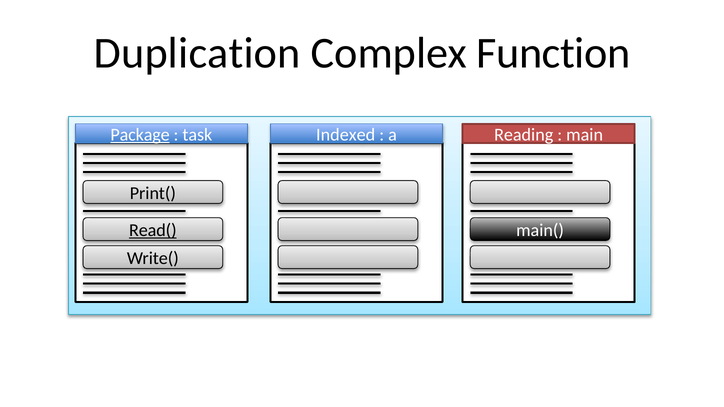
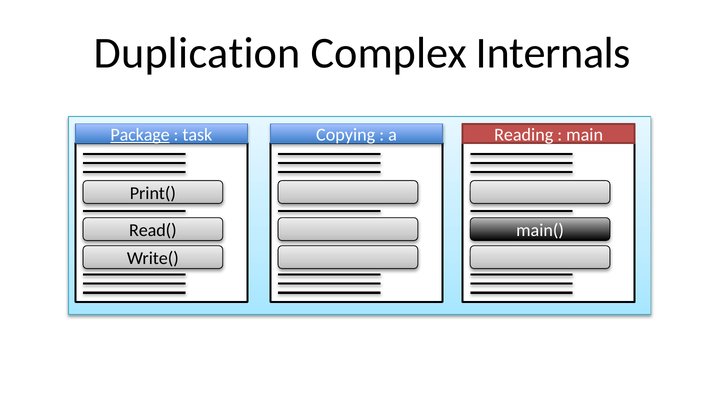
Function: Function -> Internals
Indexed: Indexed -> Copying
Read( underline: present -> none
